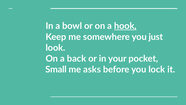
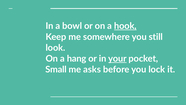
just: just -> still
back: back -> hang
your underline: none -> present
